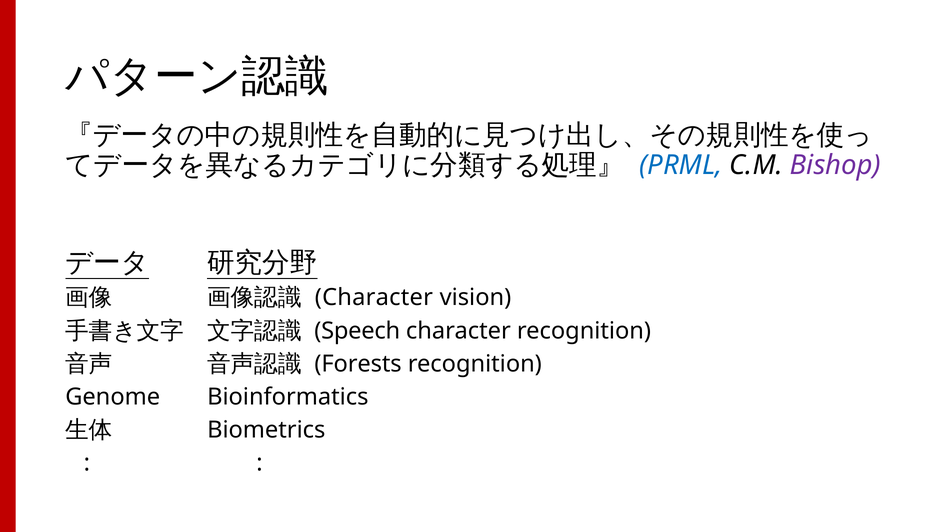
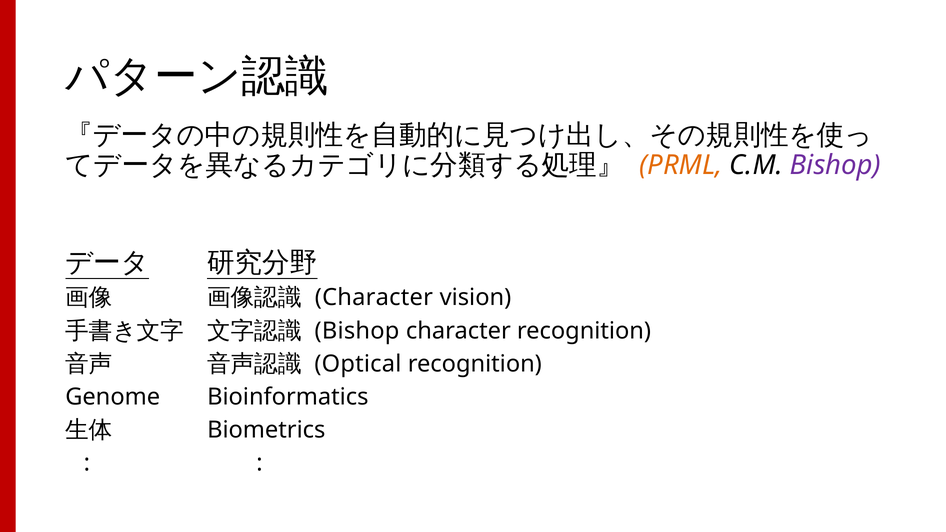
PRML colour: blue -> orange
Speech at (357, 331): Speech -> Bishop
Forests: Forests -> Optical
